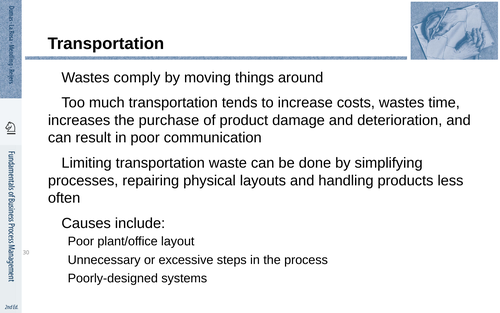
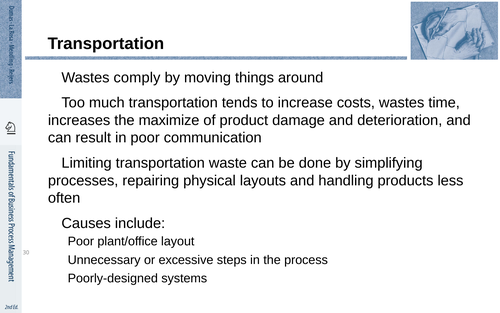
purchase: purchase -> maximize
